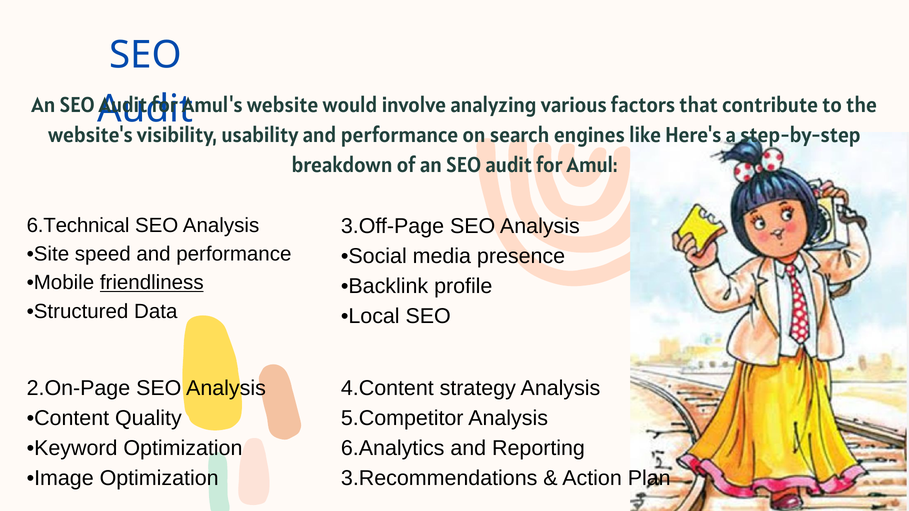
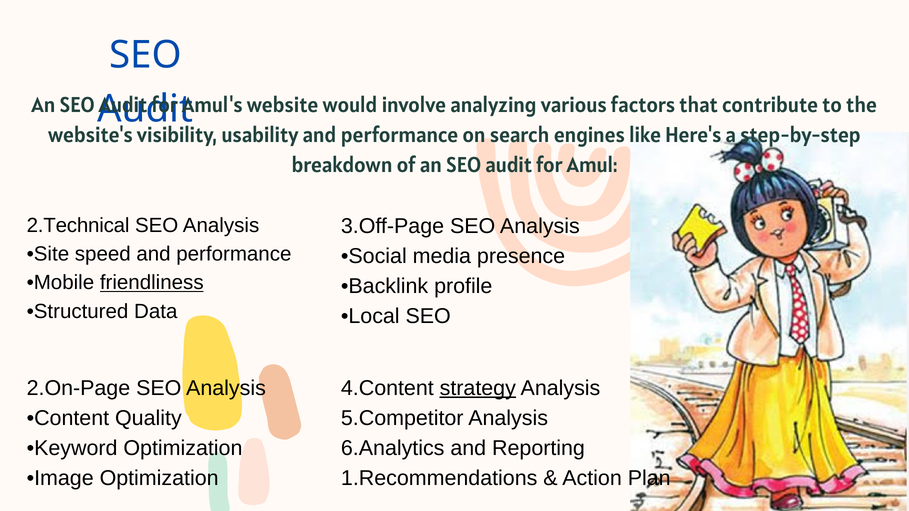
6.Technical: 6.Technical -> 2.Technical
strategy underline: none -> present
3.Recommendations: 3.Recommendations -> 1.Recommendations
